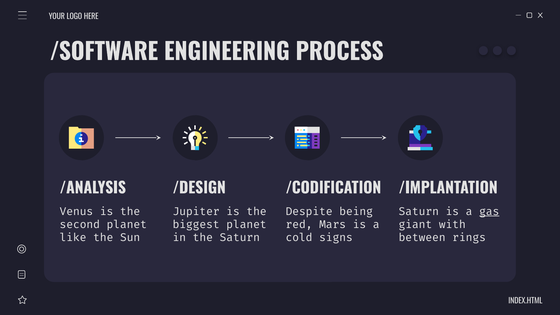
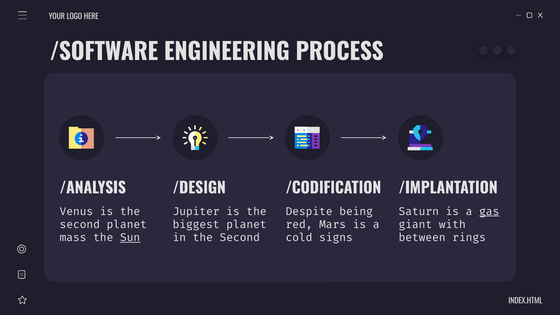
like: like -> mass
Sun underline: none -> present
in the Saturn: Saturn -> Second
